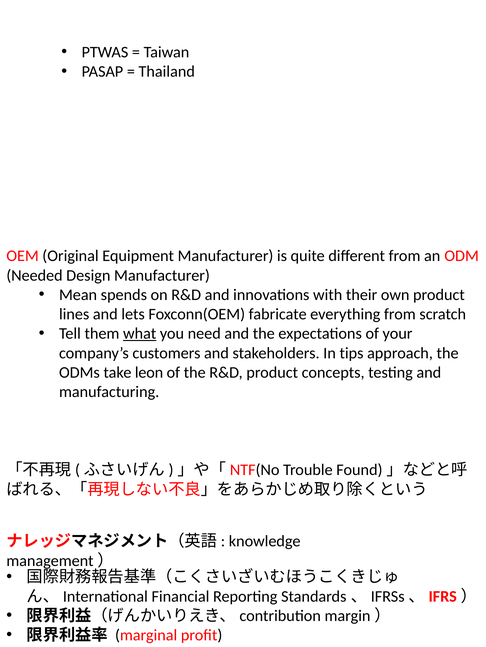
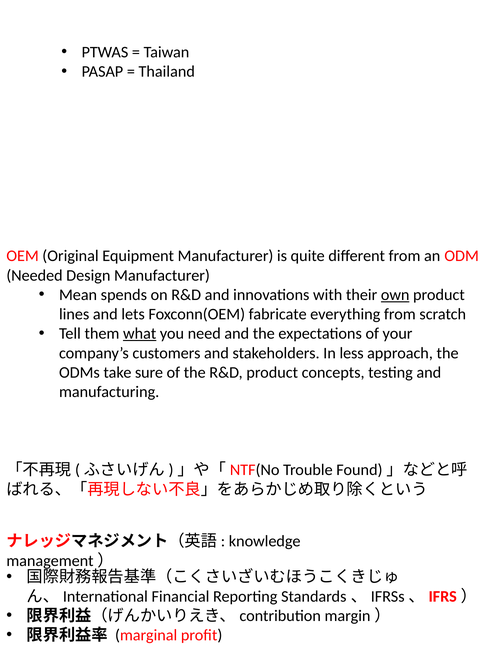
own underline: none -> present
tips: tips -> less
leon: leon -> sure
